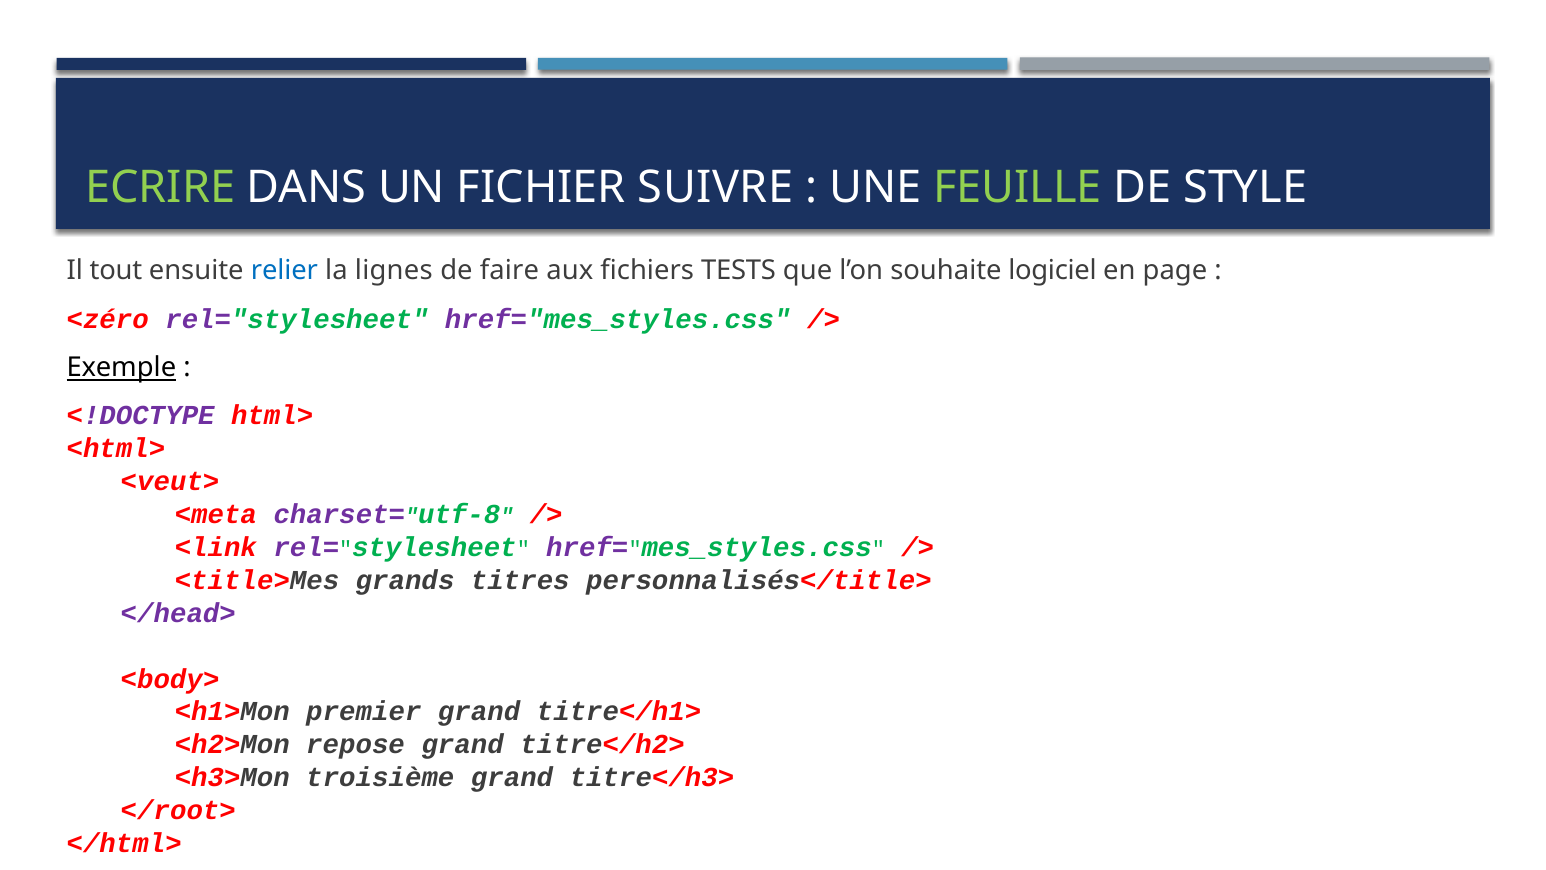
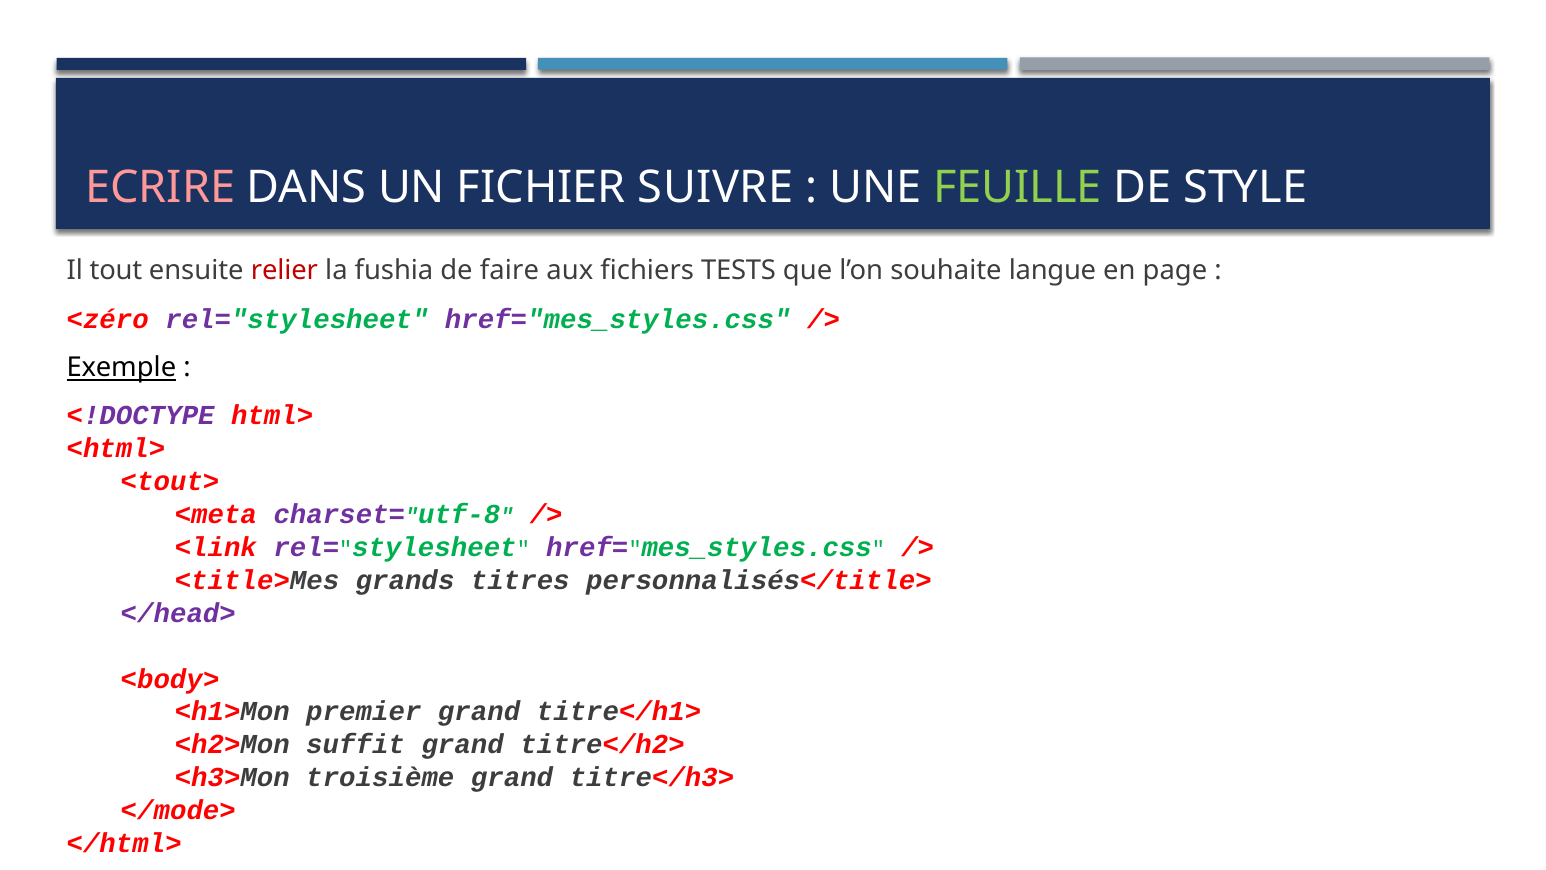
ECRIRE colour: light green -> pink
relier colour: blue -> red
lignes: lignes -> fushia
logiciel: logiciel -> langue
<veut>: <veut> -> <tout>
repose: repose -> suffit
</root>: </root> -> </mode>
